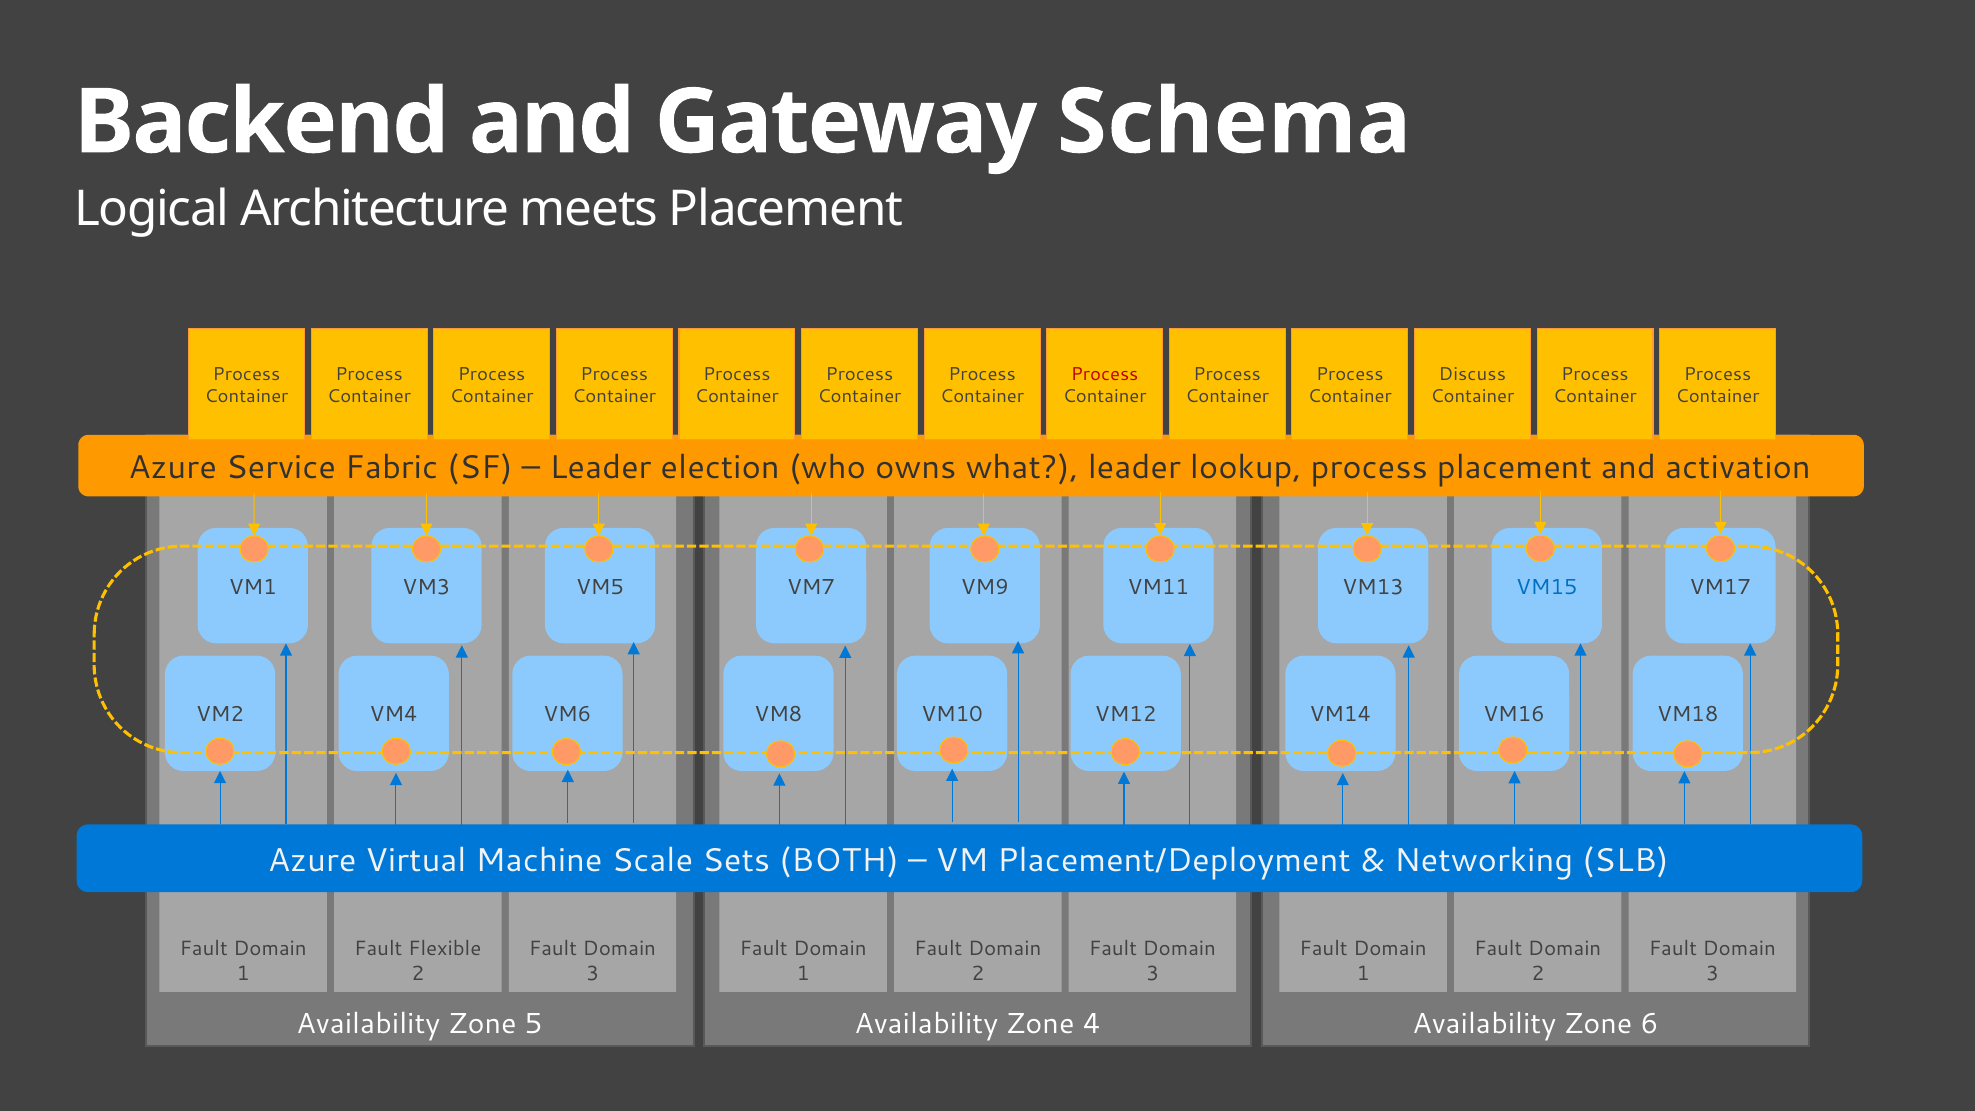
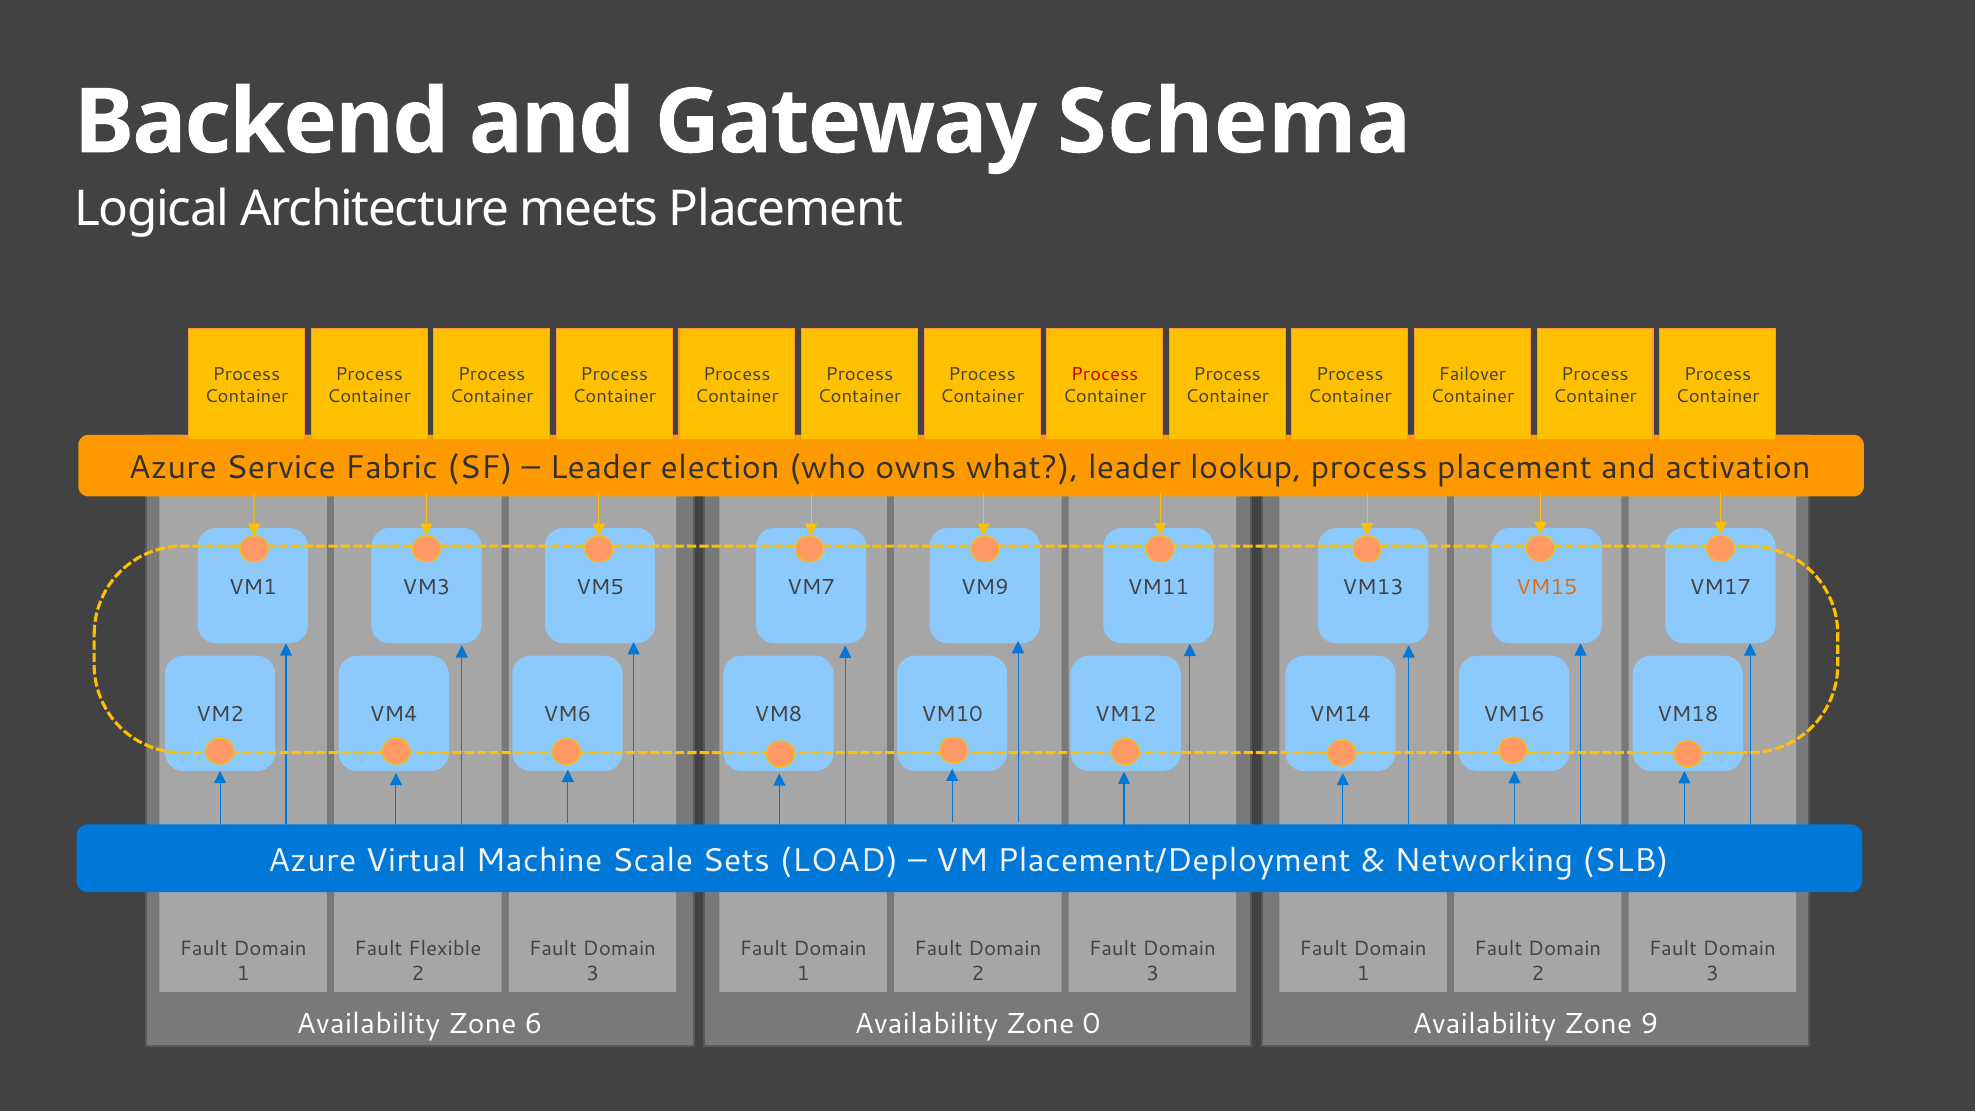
Discuss: Discuss -> Failover
VM15 colour: blue -> orange
BOTH: BOTH -> LOAD
5: 5 -> 6
4: 4 -> 0
6: 6 -> 9
